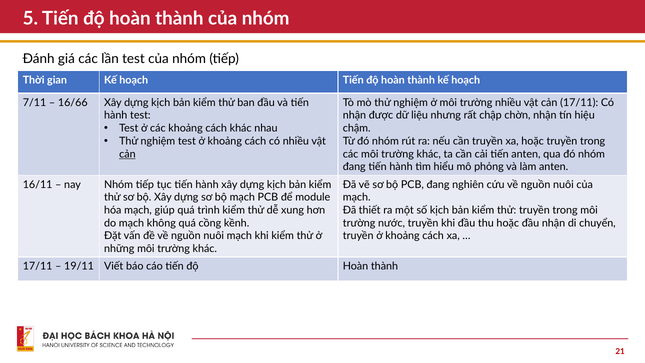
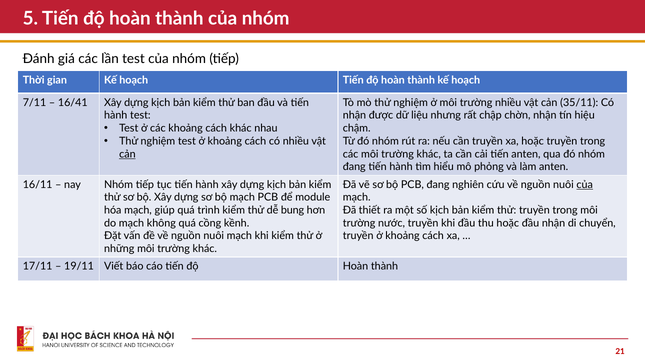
16/66: 16/66 -> 16/41
cản 17/11: 17/11 -> 35/11
của at (585, 184) underline: none -> present
xung: xung -> bung
